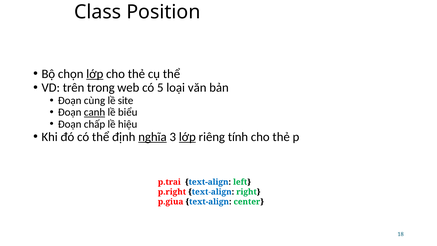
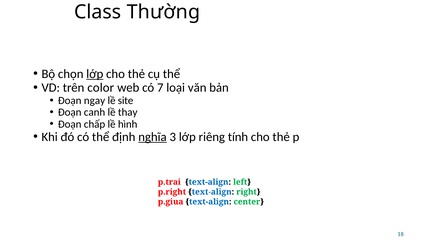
Position: Position -> Thường
trong: trong -> color
5: 5 -> 7
cùng: cùng -> ngay
canh underline: present -> none
biểu: biểu -> thay
hiệu: hiệu -> hình
lớp at (187, 137) underline: present -> none
